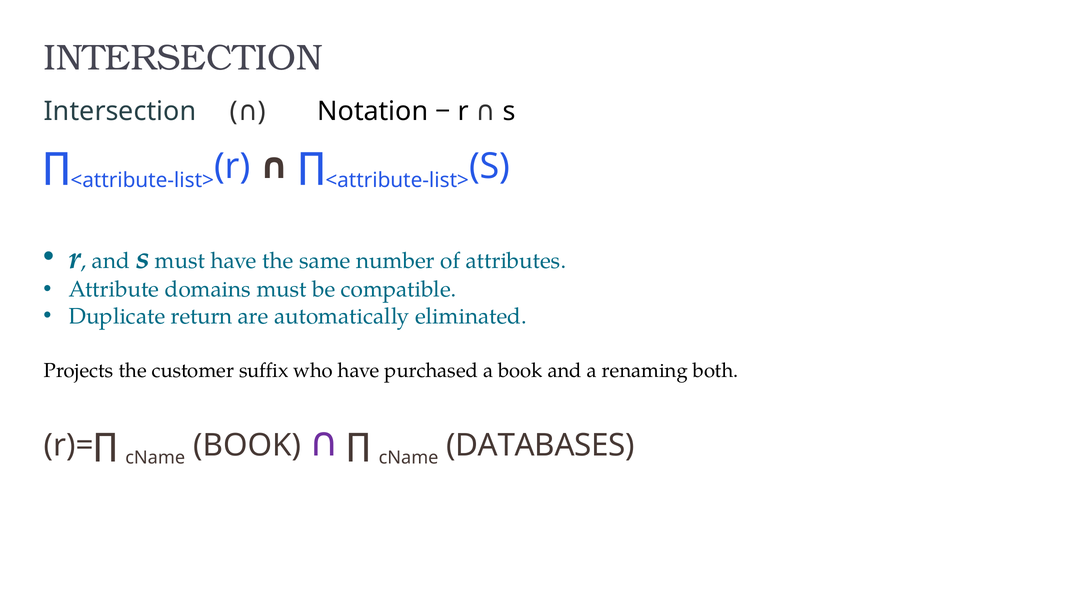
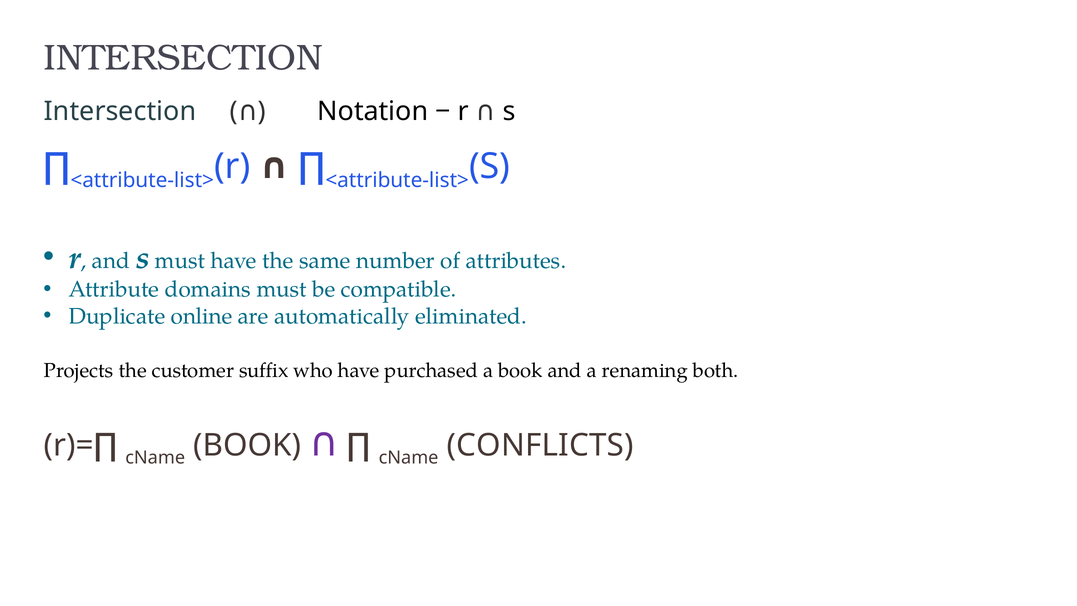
return: return -> online
DATABASES: DATABASES -> CONFLICTS
